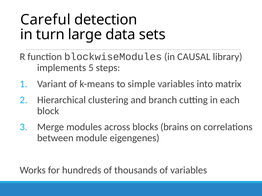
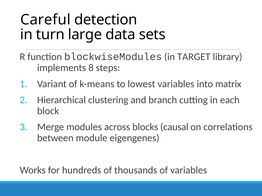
CAUSAL: CAUSAL -> TARGET
5: 5 -> 8
simple: simple -> lowest
brains: brains -> causal
